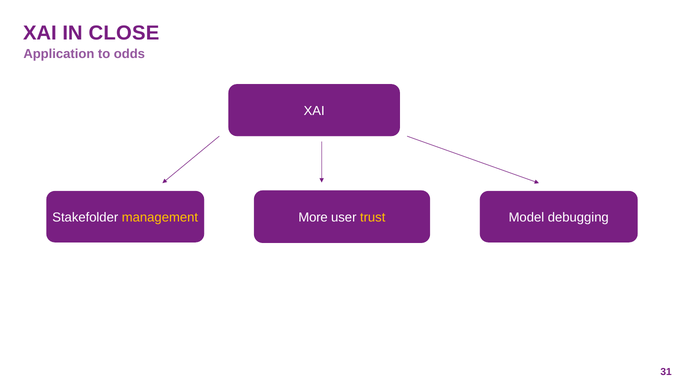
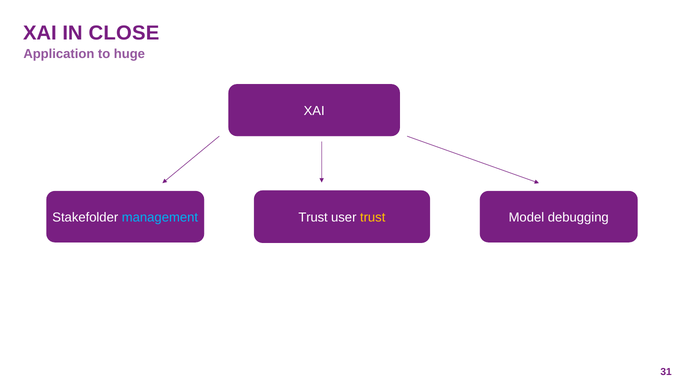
odds: odds -> huge
management colour: yellow -> light blue
More at (313, 218): More -> Trust
